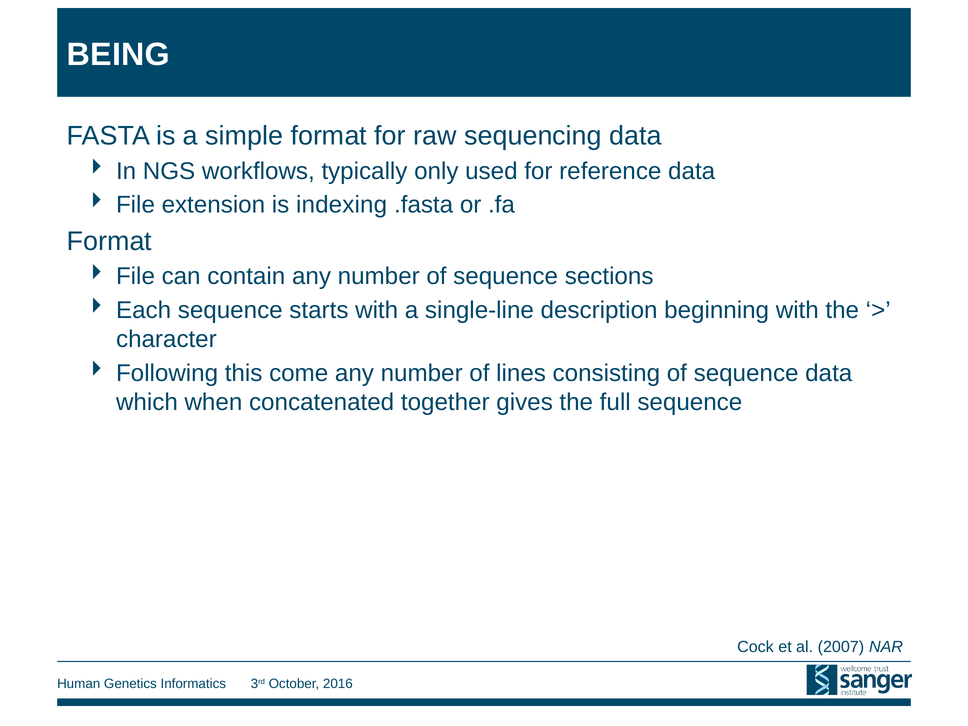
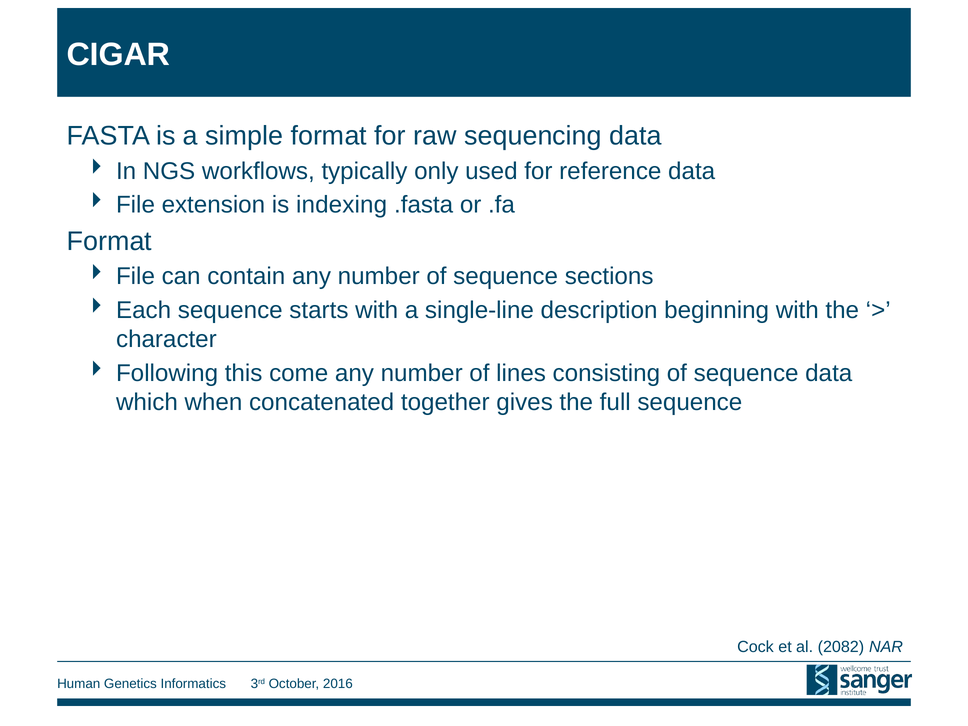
BEING: BEING -> CIGAR
2007: 2007 -> 2082
